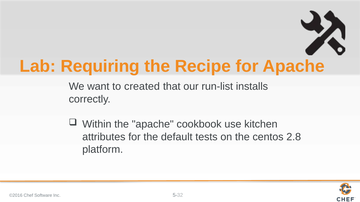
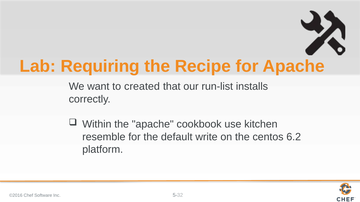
attributes: attributes -> resemble
tests: tests -> write
2.8: 2.8 -> 6.2
